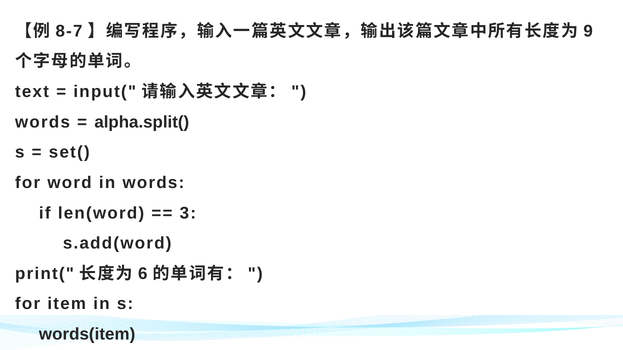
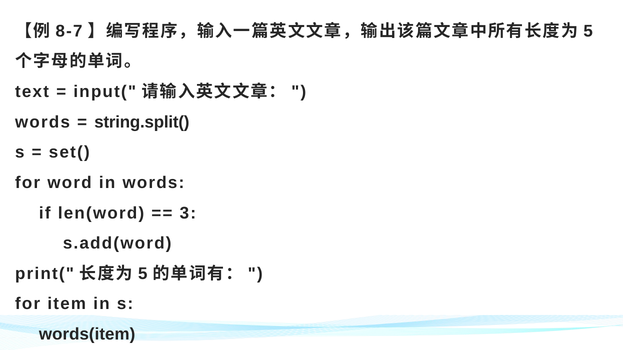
9 at (588, 31): 9 -> 5
alpha.split(: alpha.split( -> string.split(
6 at (143, 274): 6 -> 5
